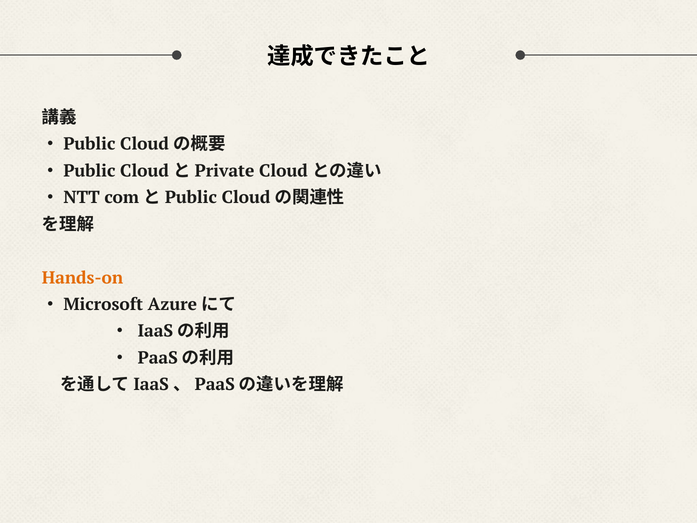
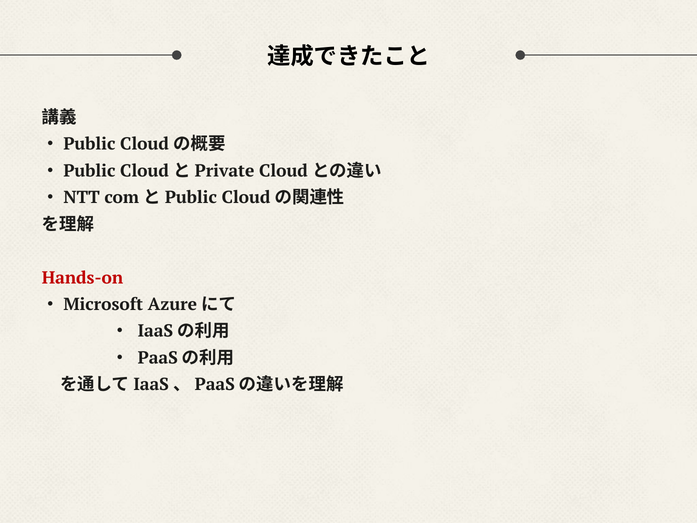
Hands-on colour: orange -> red
